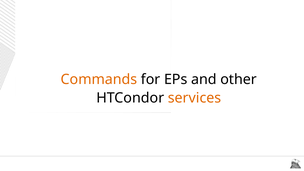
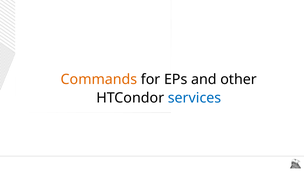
services colour: orange -> blue
